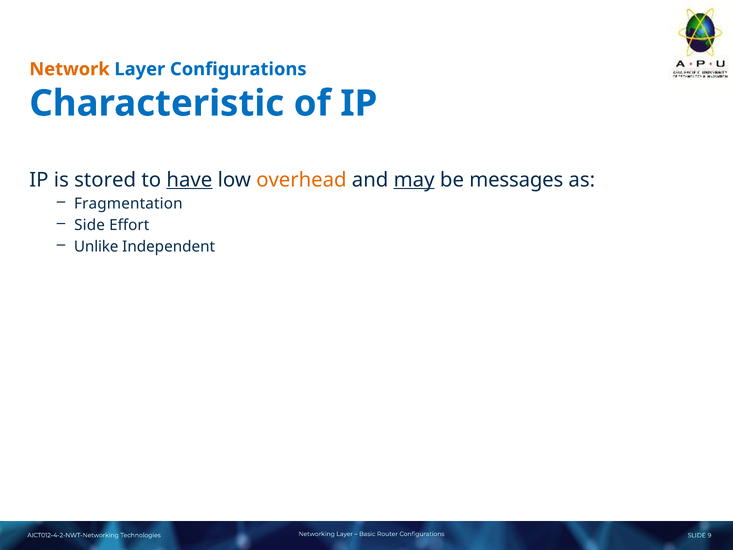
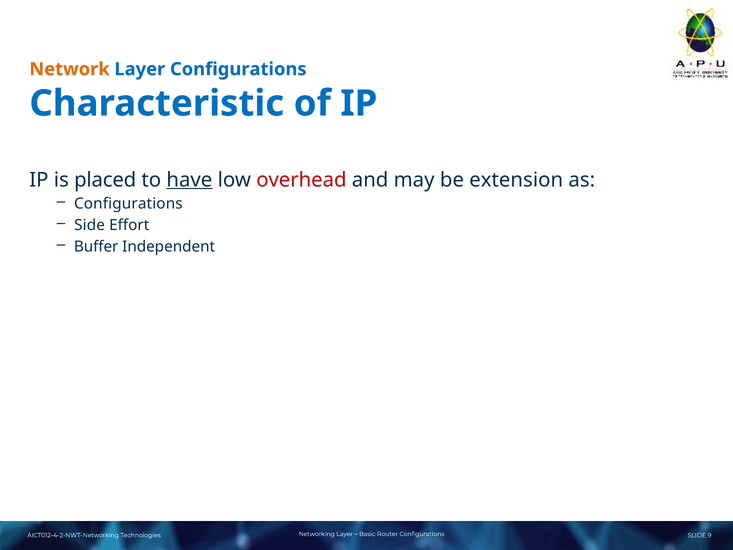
stored: stored -> placed
overhead colour: orange -> red
may underline: present -> none
messages: messages -> extension
Fragmentation at (128, 204): Fragmentation -> Configurations
Unlike: Unlike -> Buffer
